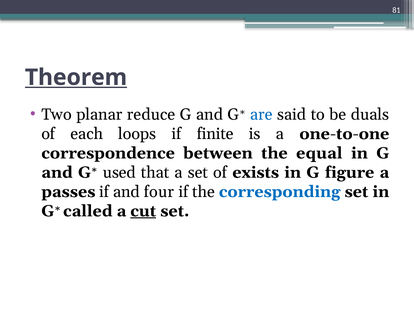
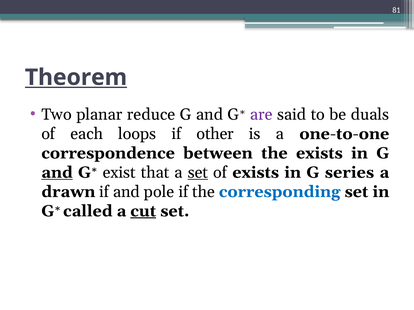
are colour: blue -> purple
finite: finite -> other
the equal: equal -> exists
and at (57, 173) underline: none -> present
used: used -> exist
set at (198, 173) underline: none -> present
figure: figure -> series
passes: passes -> drawn
four: four -> pole
